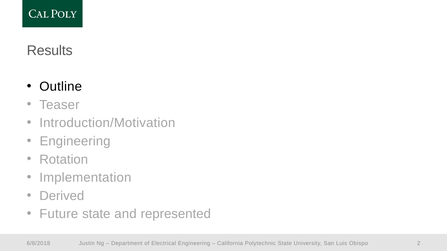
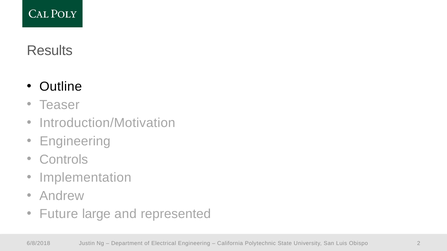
Rotation: Rotation -> Controls
Derived: Derived -> Andrew
Future state: state -> large
